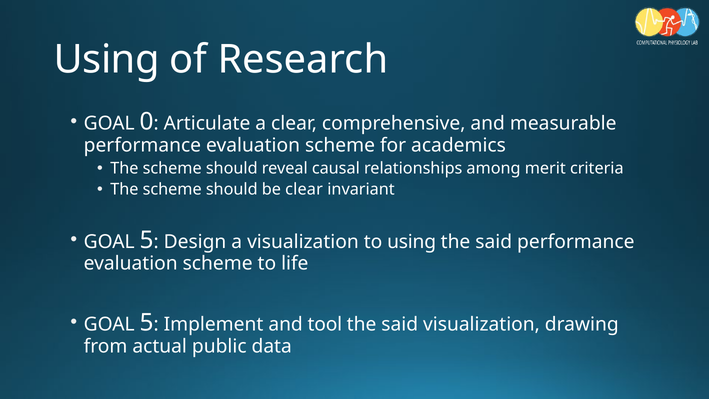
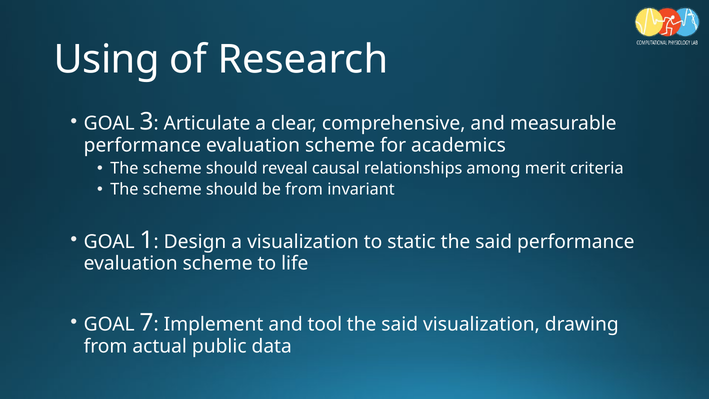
0: 0 -> 3
be clear: clear -> from
5 at (147, 240): 5 -> 1
to using: using -> static
5 at (147, 322): 5 -> 7
